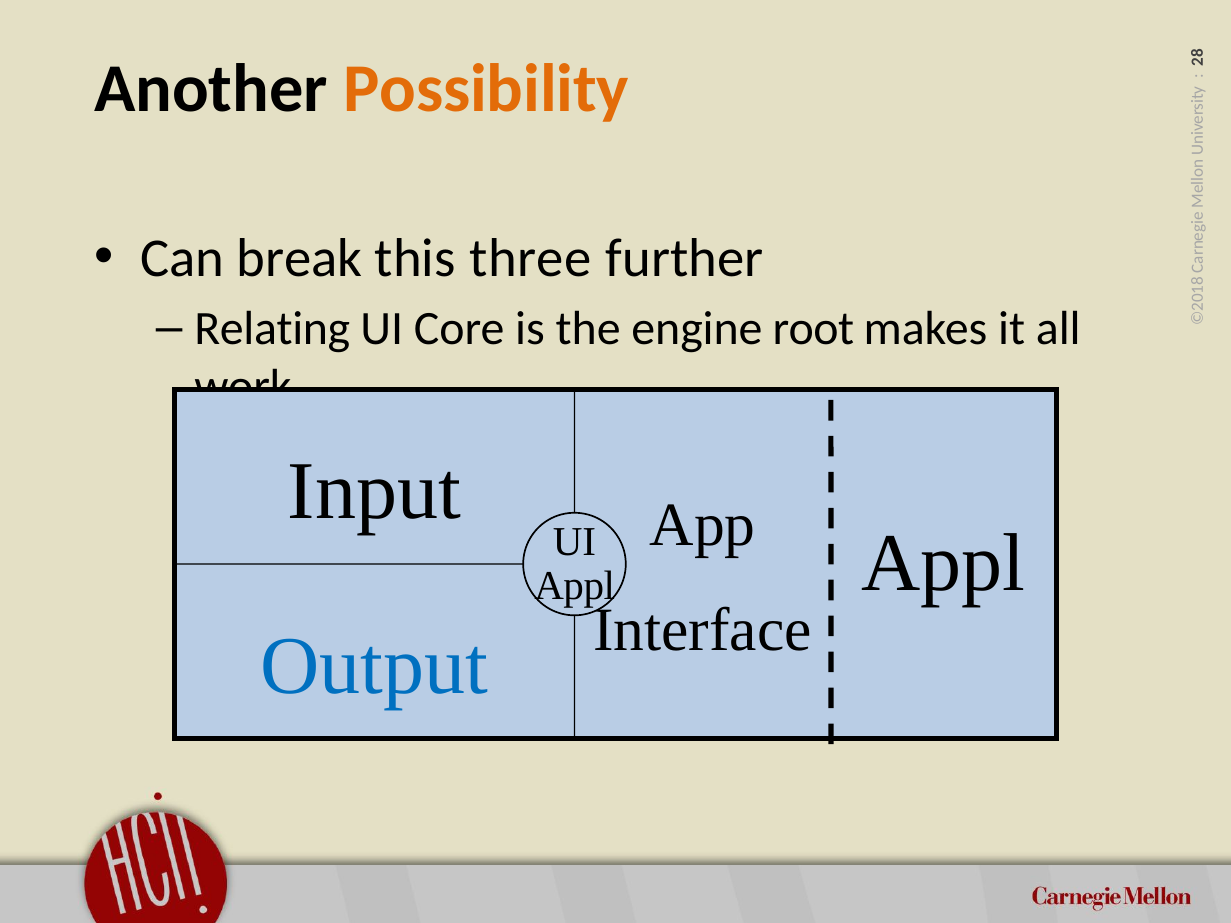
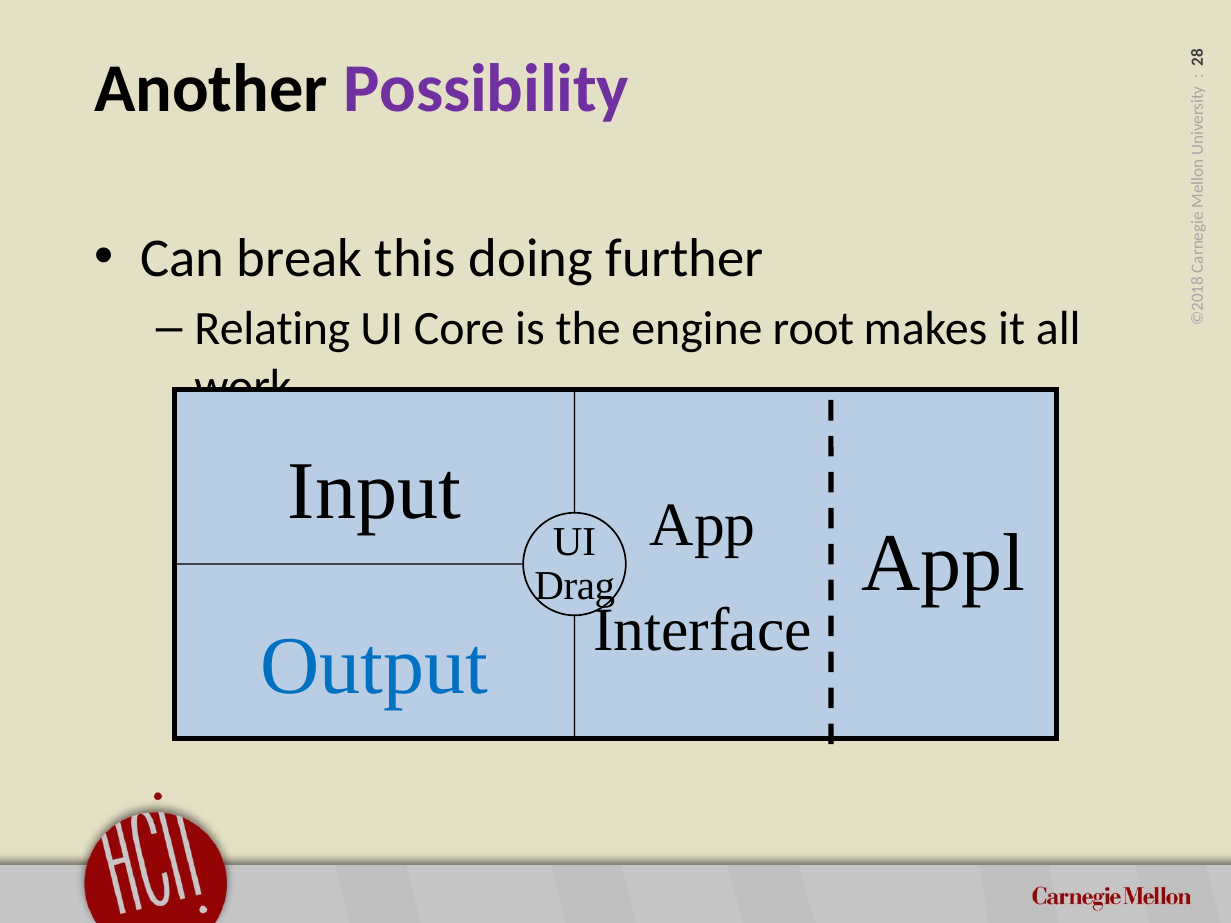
Possibility colour: orange -> purple
three: three -> doing
Appl at (575, 586): Appl -> Drag
